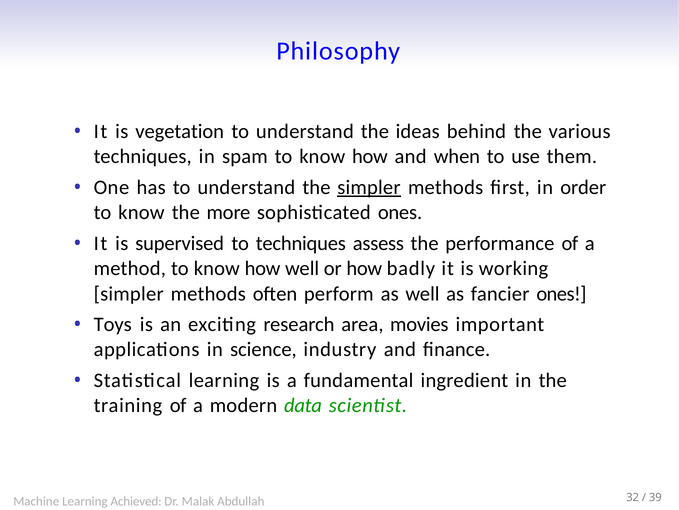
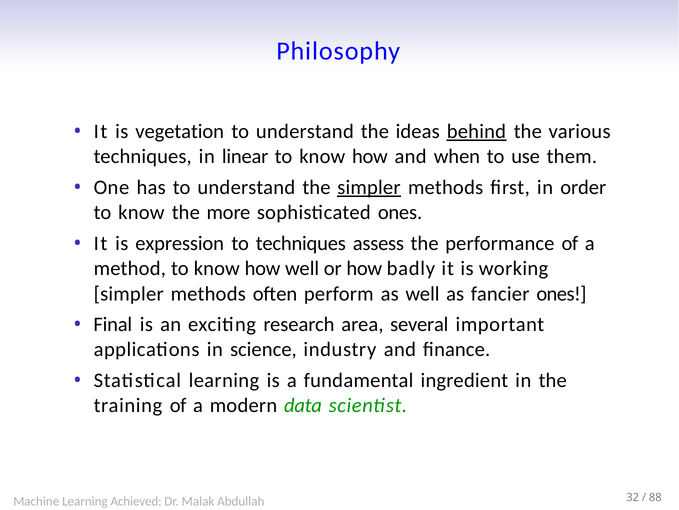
behind underline: none -> present
spam: spam -> linear
supervised: supervised -> expression
Toys: Toys -> Final
movies: movies -> several
39: 39 -> 88
